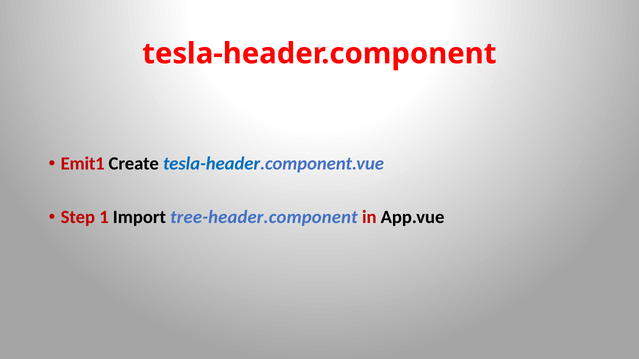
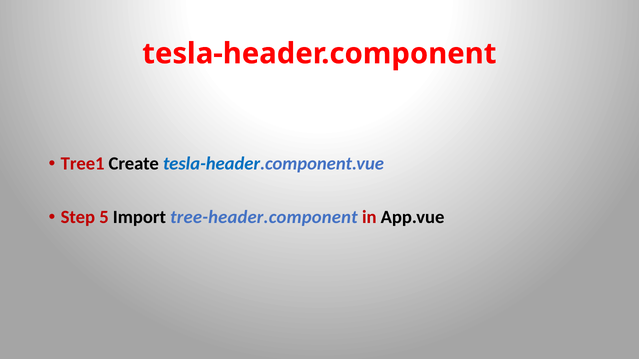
Emit1: Emit1 -> Tree1
1: 1 -> 5
